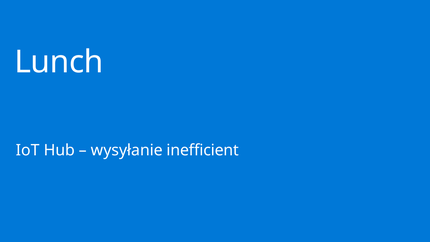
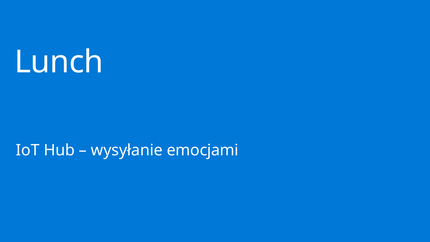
inefficient: inefficient -> emocjami
